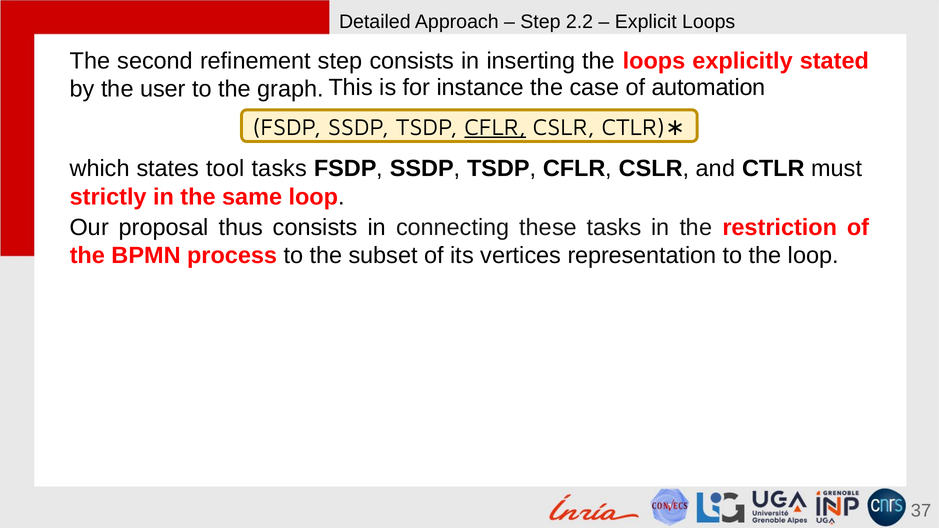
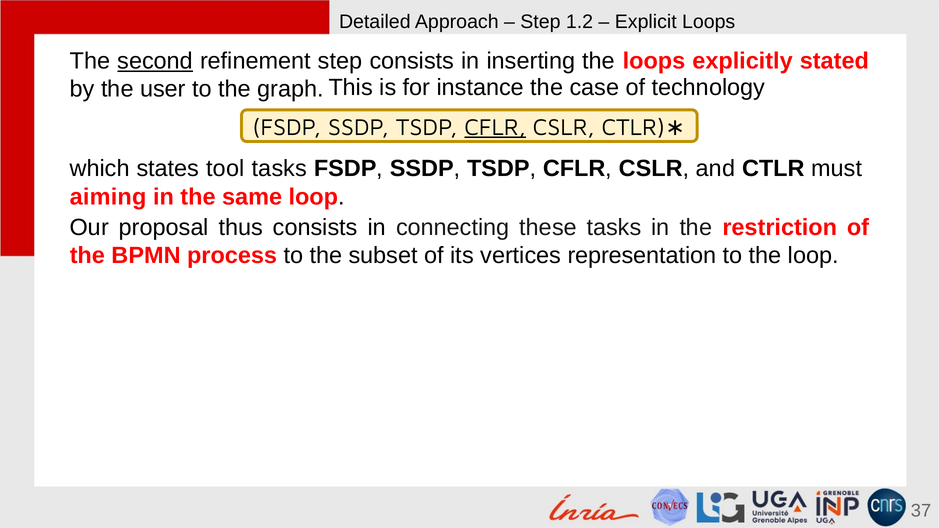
2.2: 2.2 -> 1.2
second underline: none -> present
automation: automation -> technology
strictly: strictly -> aiming
